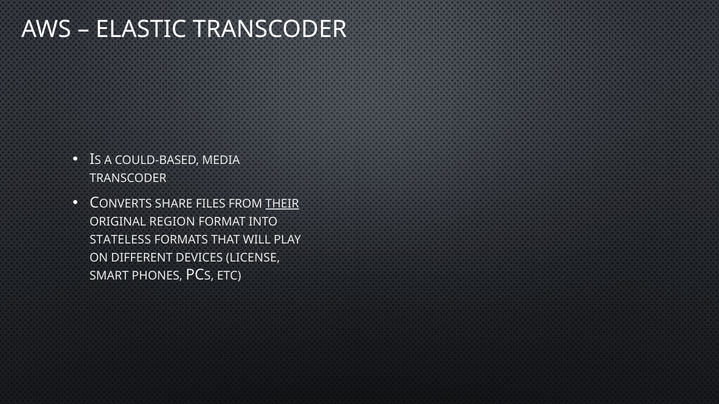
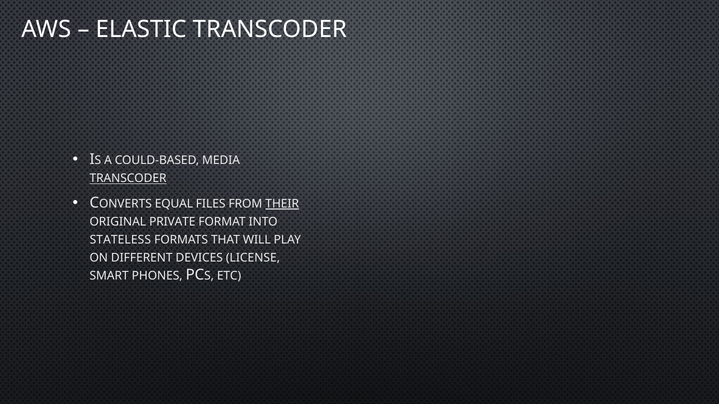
TRANSCODER at (128, 179) underline: none -> present
SHARE: SHARE -> EQUAL
REGION: REGION -> PRIVATE
